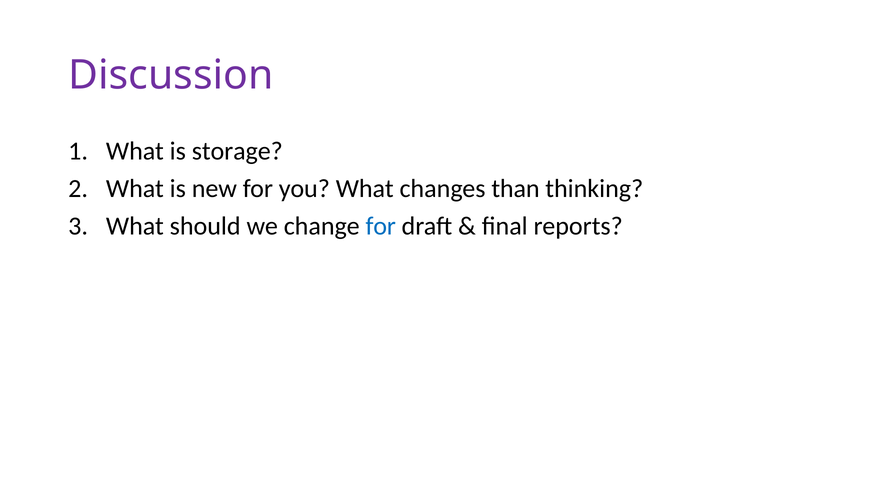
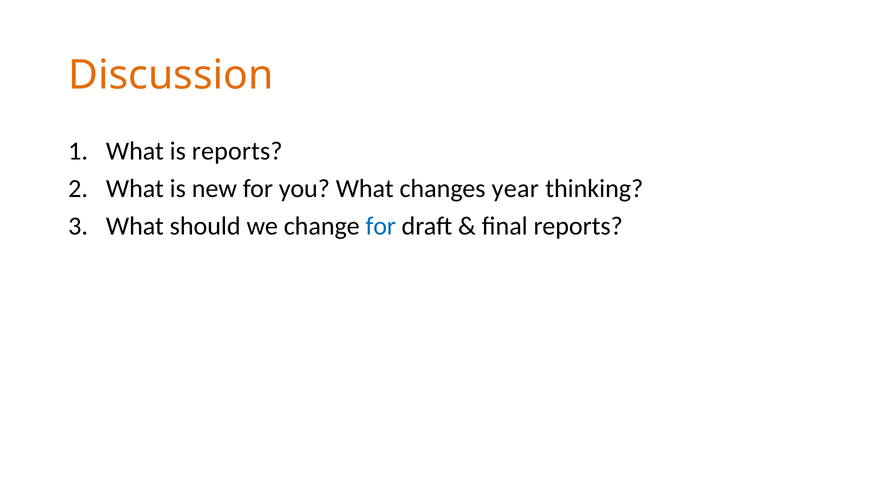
Discussion colour: purple -> orange
is storage: storage -> reports
than: than -> year
